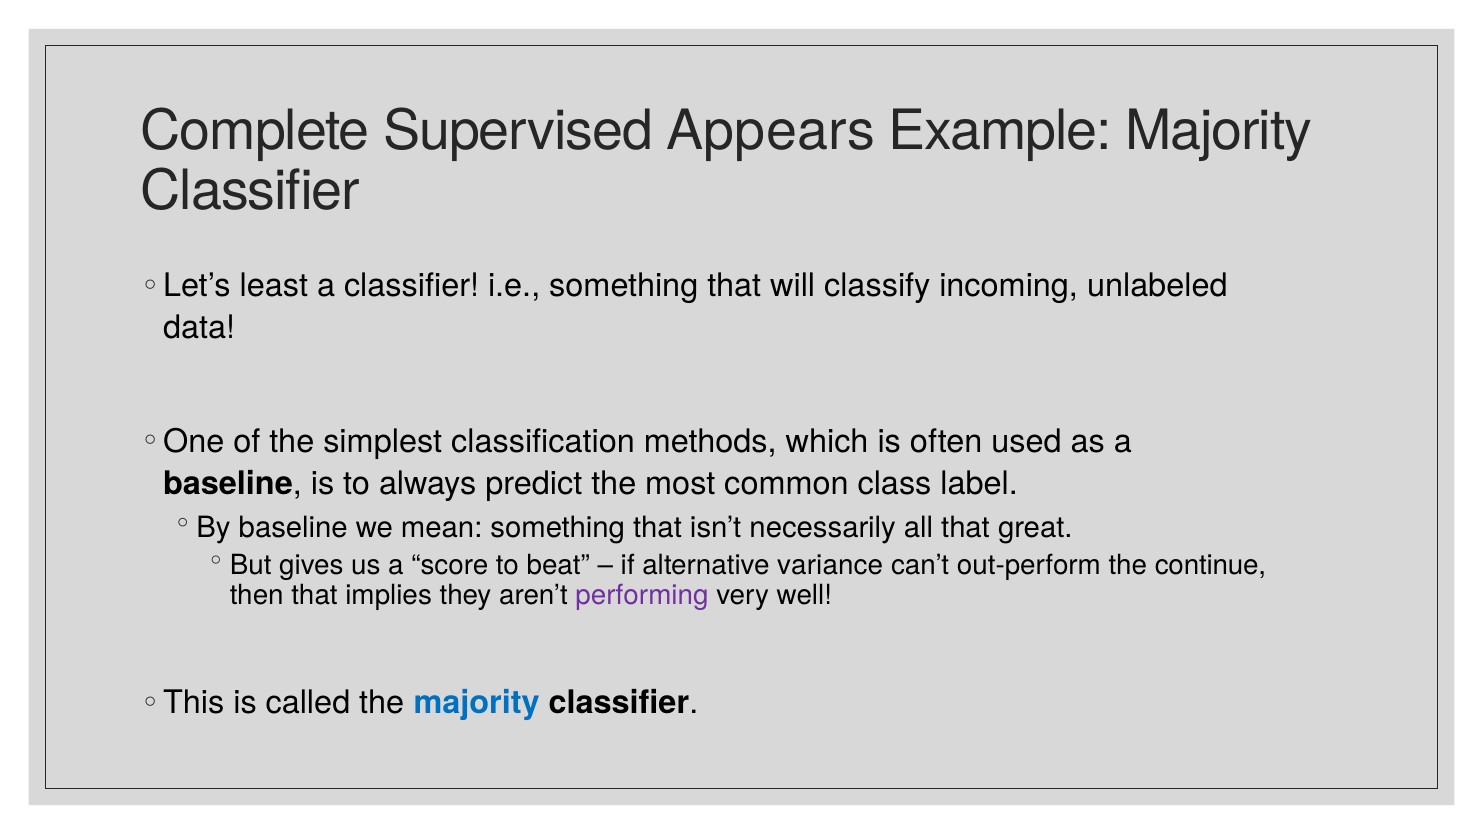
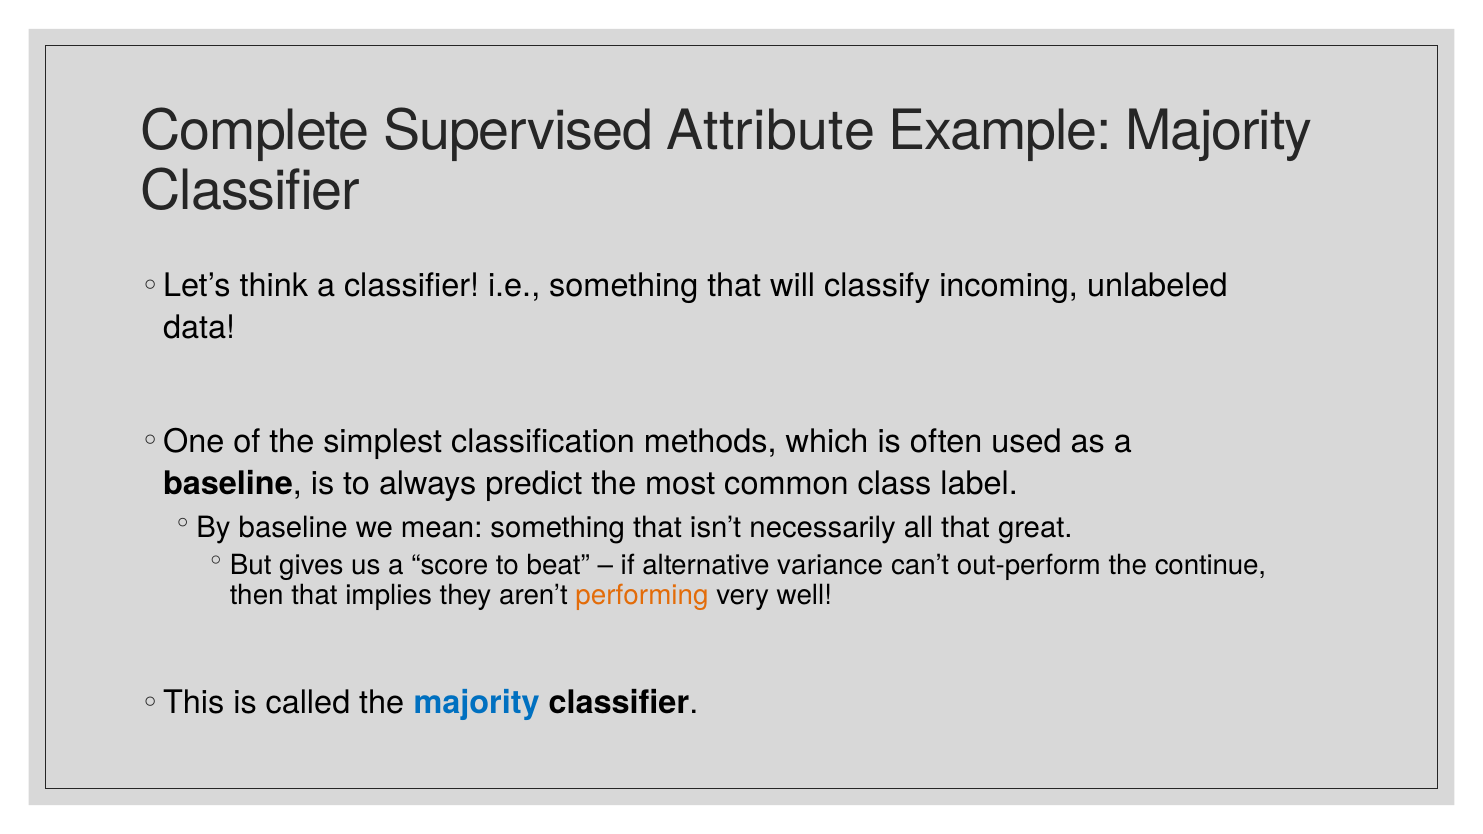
Appears: Appears -> Attribute
least: least -> think
performing colour: purple -> orange
